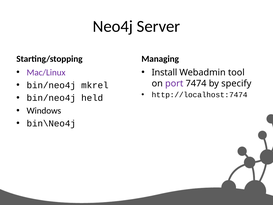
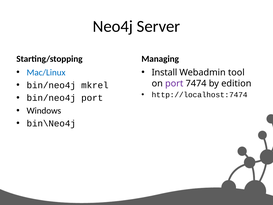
Mac/Linux colour: purple -> blue
specify: specify -> edition
bin/neo4j held: held -> port
